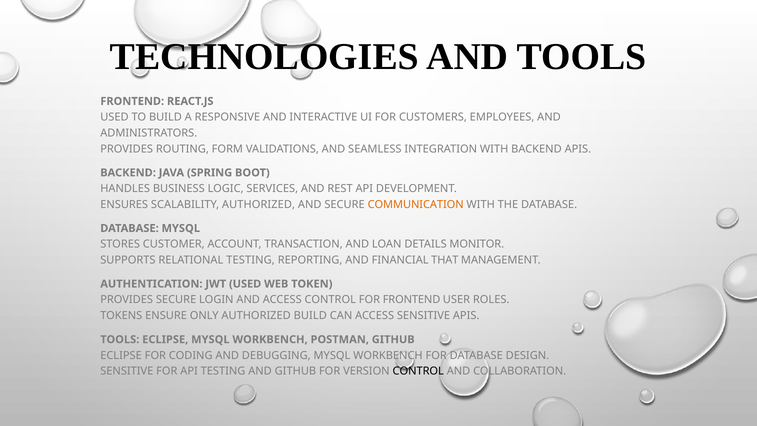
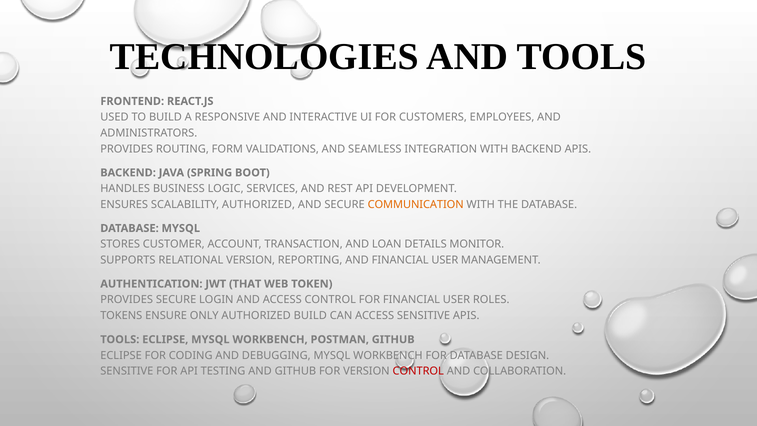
RELATIONAL TESTING: TESTING -> VERSION
AND FINANCIAL THAT: THAT -> USER
JWT USED: USED -> THAT
FOR FRONTEND: FRONTEND -> FINANCIAL
CONTROL at (418, 371) colour: black -> red
